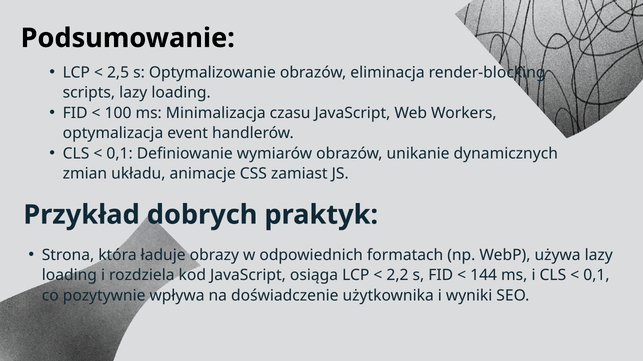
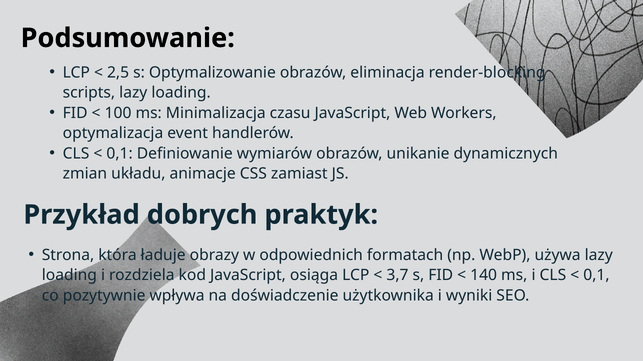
2,2: 2,2 -> 3,7
144: 144 -> 140
